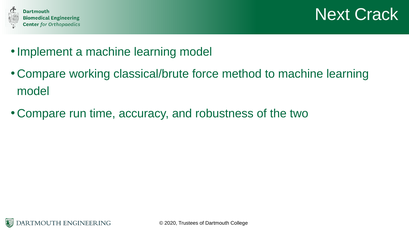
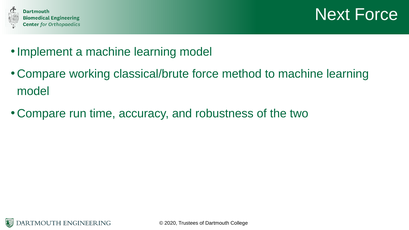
Next Crack: Crack -> Force
